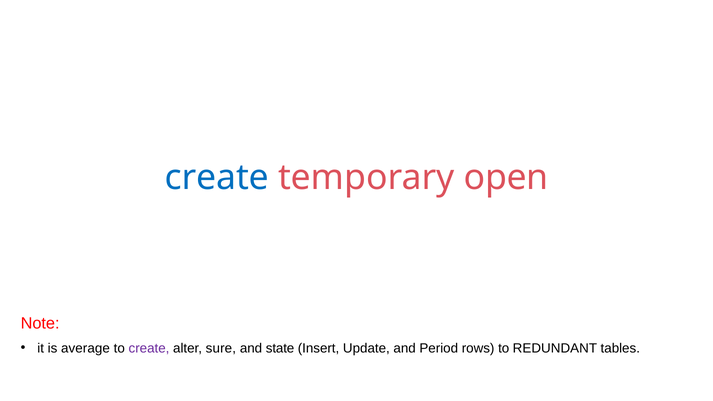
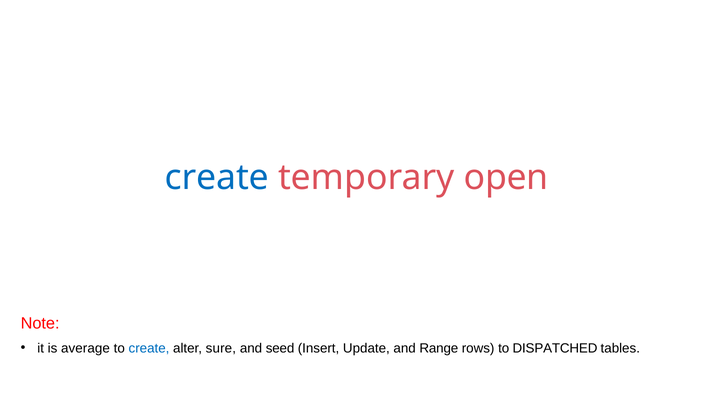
create at (149, 348) colour: purple -> blue
state: state -> seed
Period: Period -> Range
REDUNDANT: REDUNDANT -> DISPATCHED
